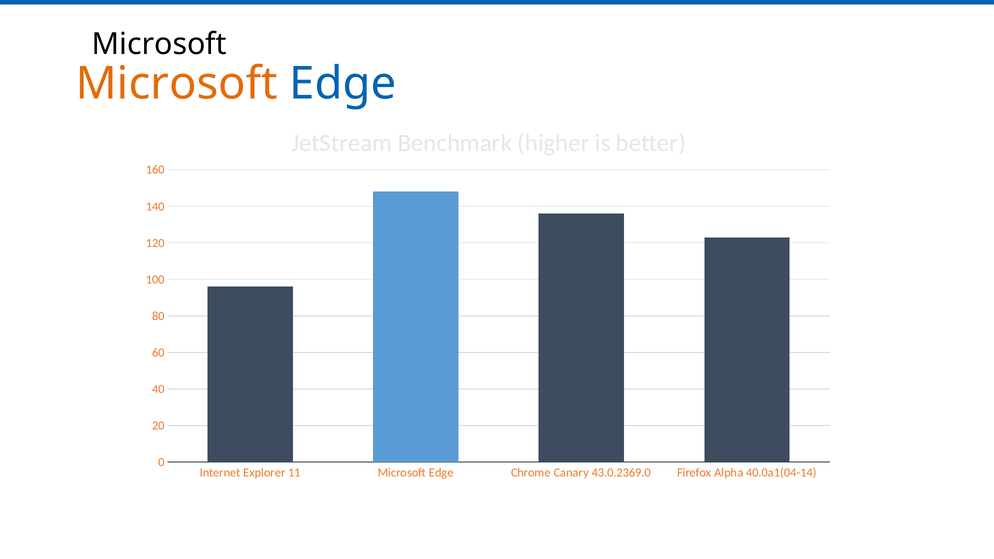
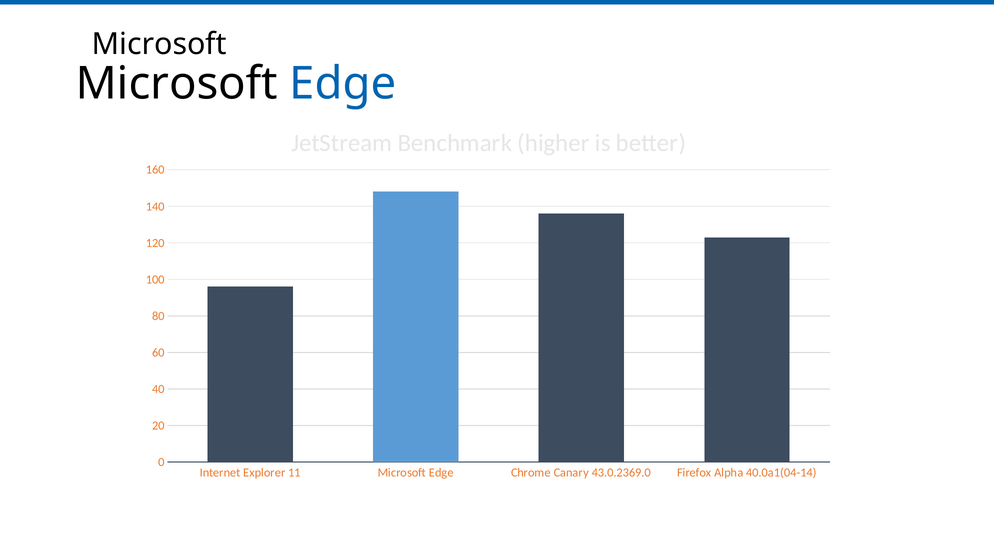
Microsoft at (177, 83) colour: orange -> black
